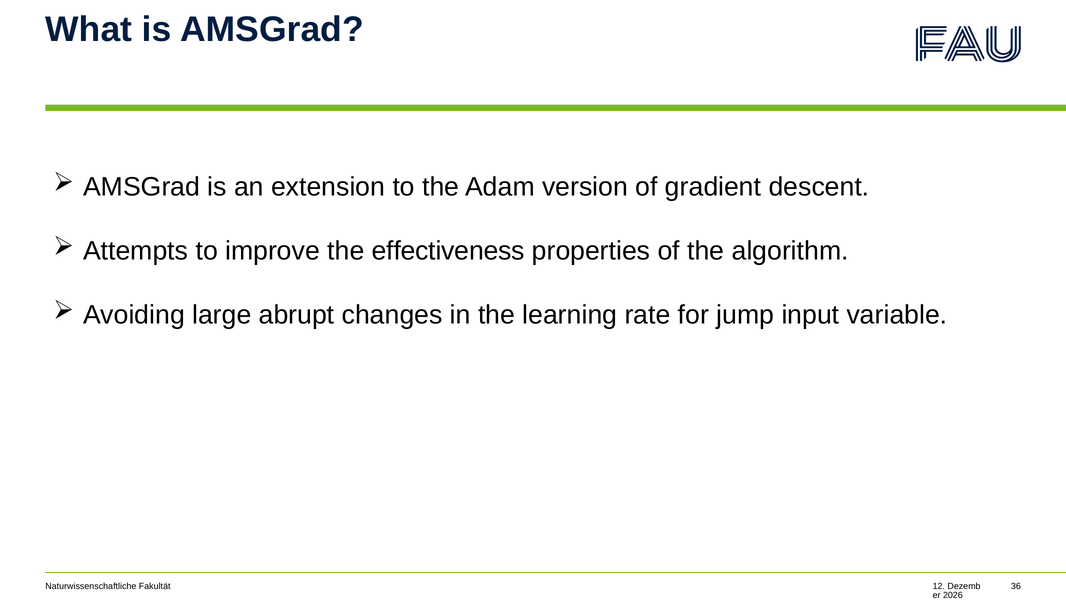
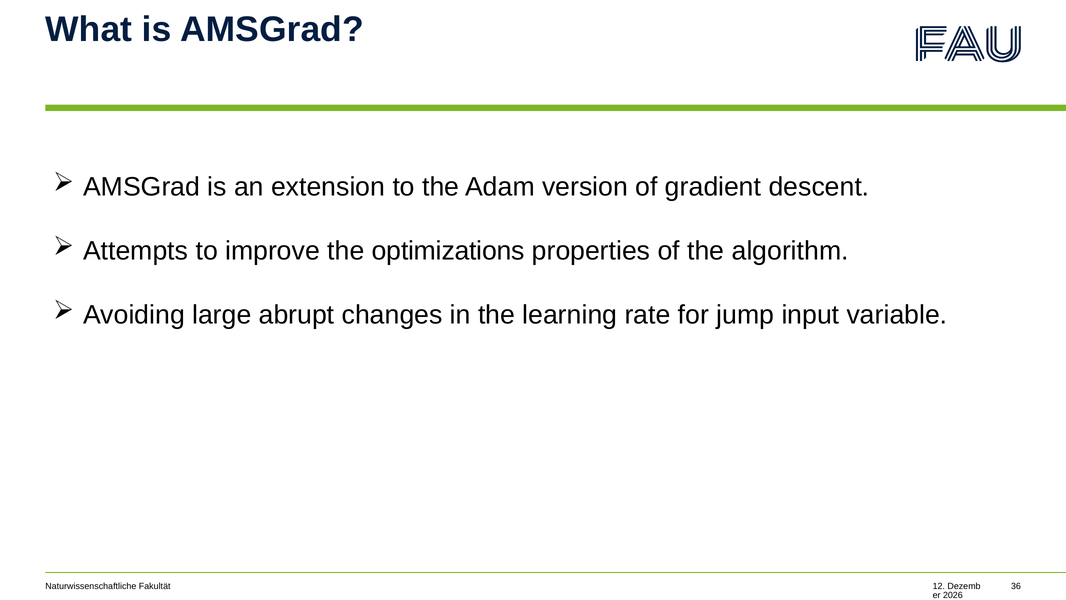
effectiveness: effectiveness -> optimizations
